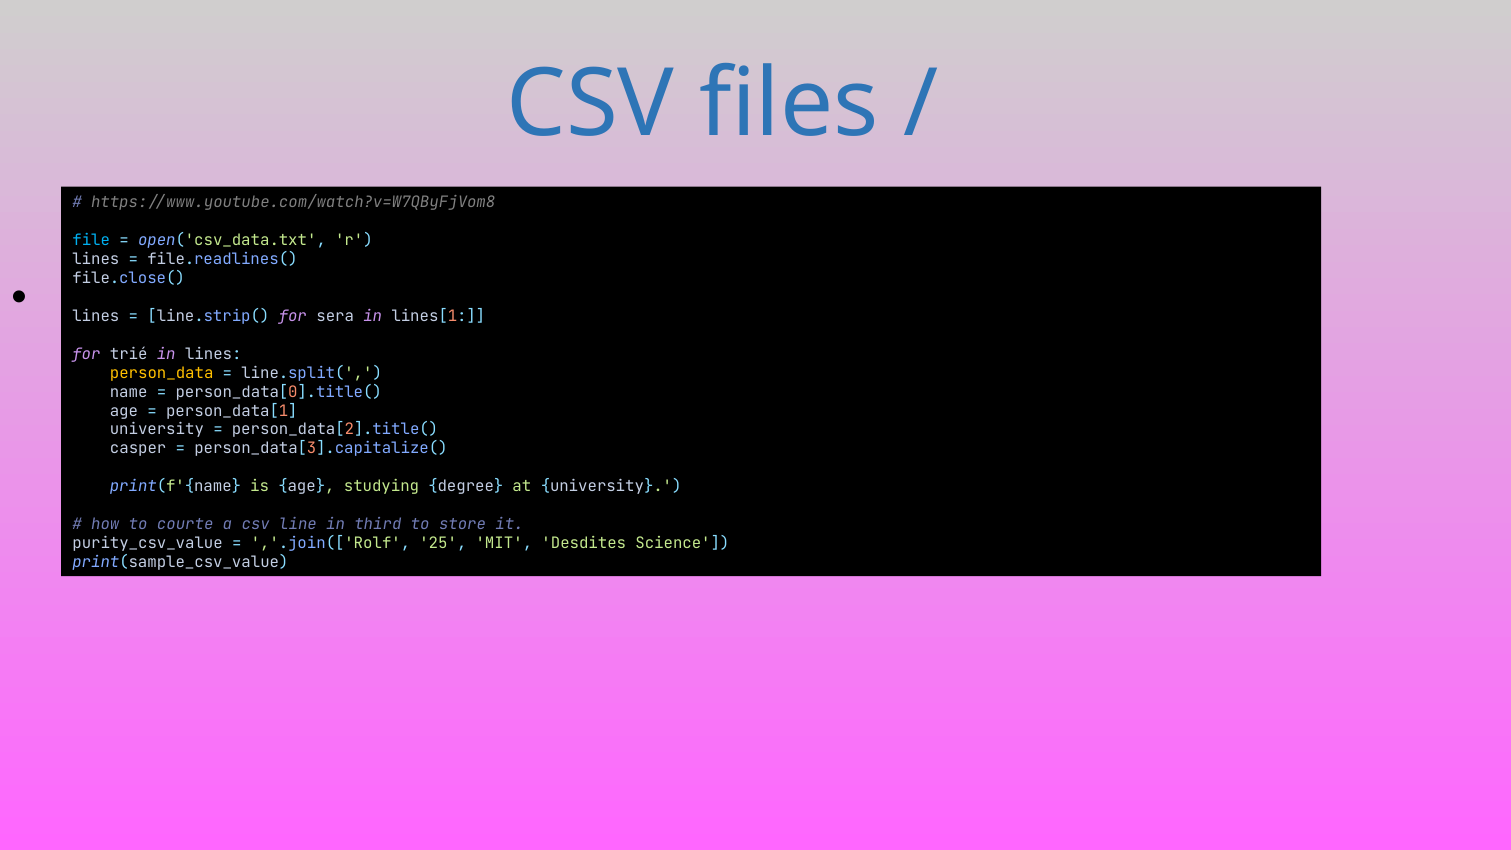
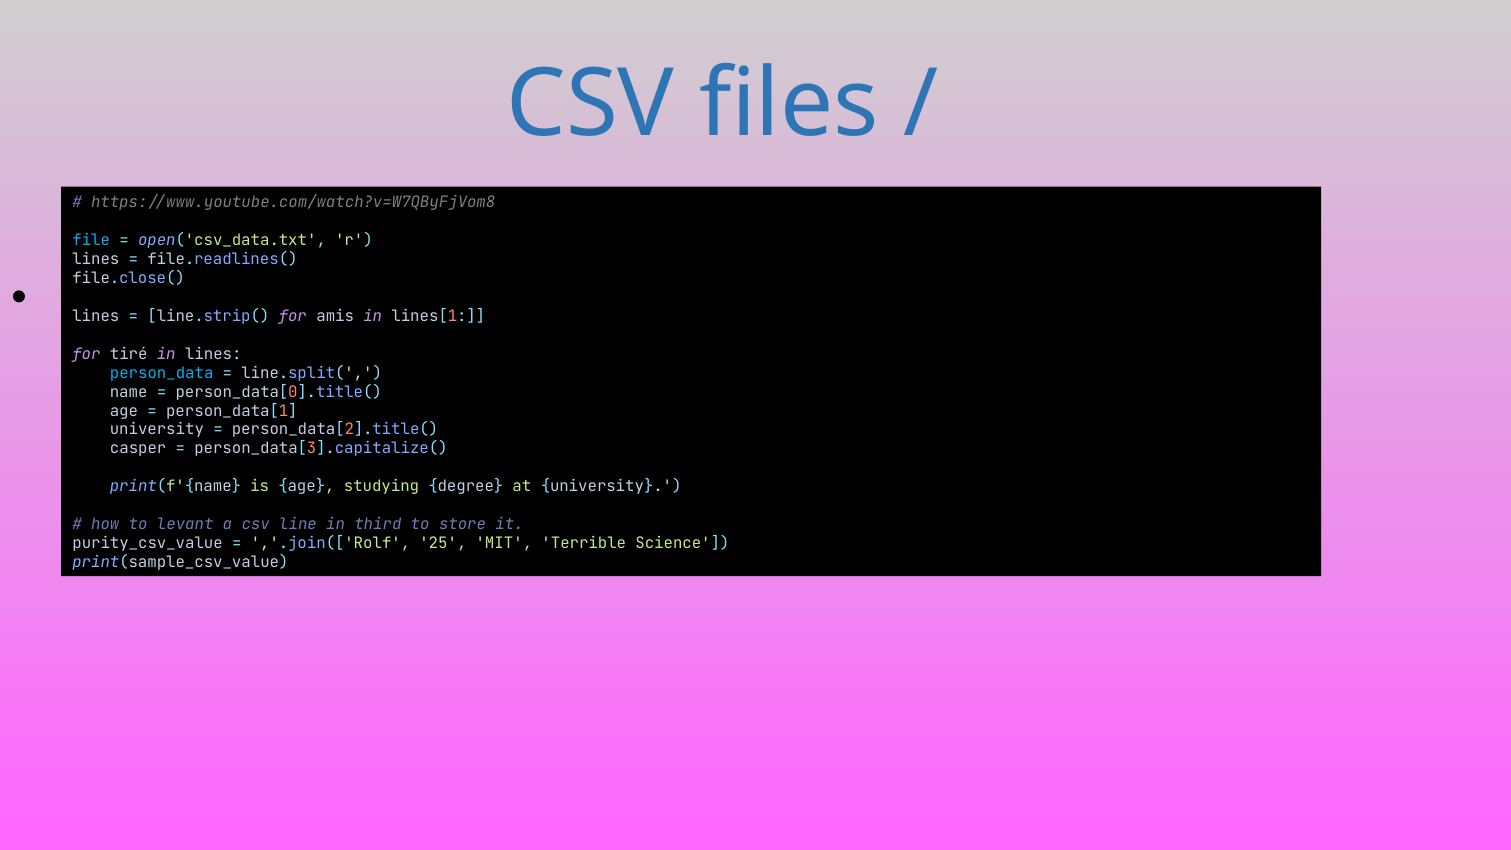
sera: sera -> amis
trié: trié -> tiré
person_data colour: yellow -> light blue
courte: courte -> levant
Desdites: Desdites -> Terrible
